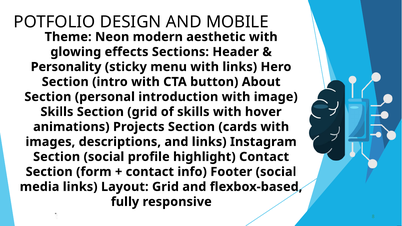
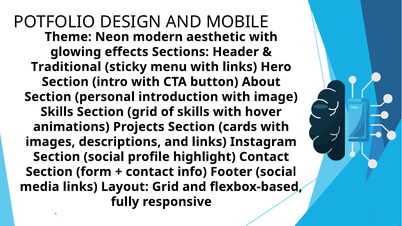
Personality: Personality -> Traditional
